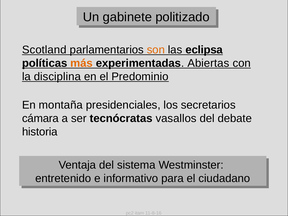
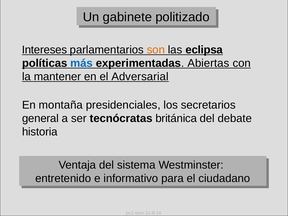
Scotland: Scotland -> Intereses
más colour: orange -> blue
disciplina: disciplina -> mantener
Predominio: Predominio -> Adversarial
cámara: cámara -> general
vasallos: vasallos -> británica
